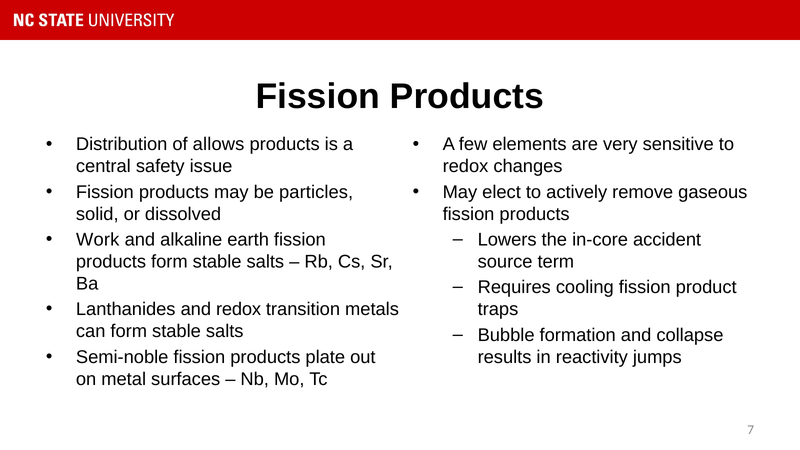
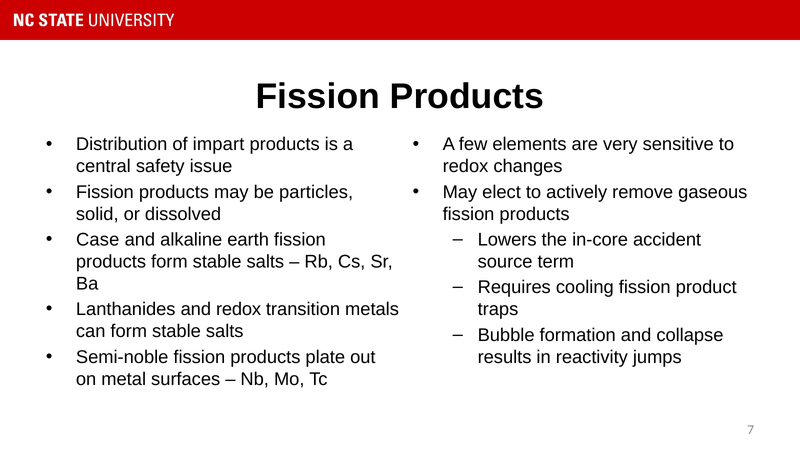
allows: allows -> impart
Work: Work -> Case
